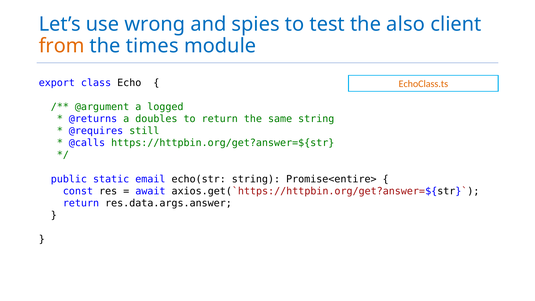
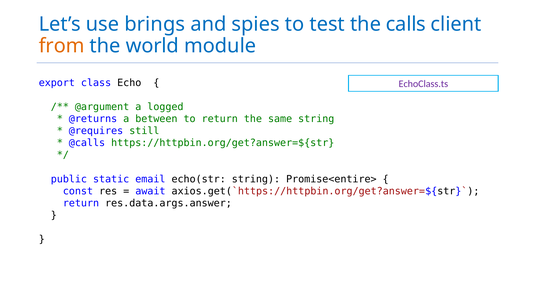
wrong: wrong -> brings
also: also -> calls
times: times -> world
EchoClass.ts colour: orange -> purple
doubles: doubles -> between
